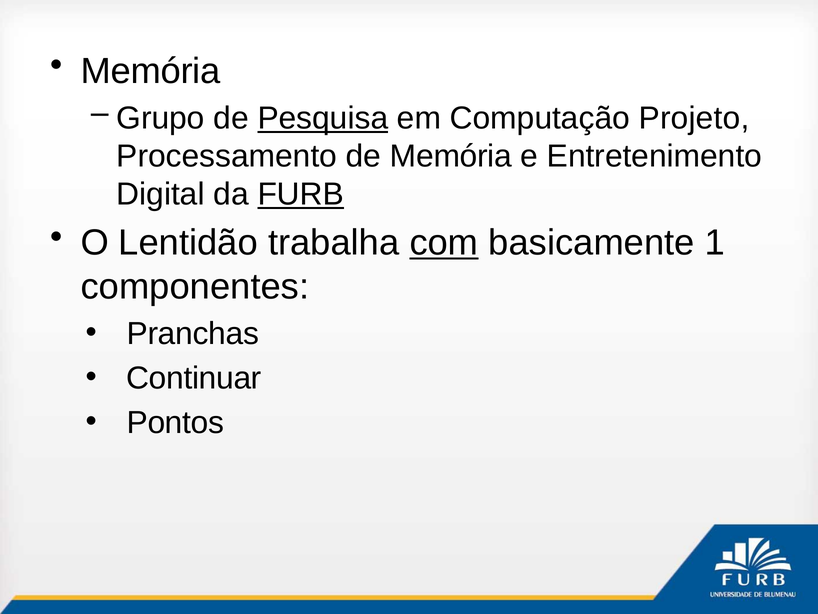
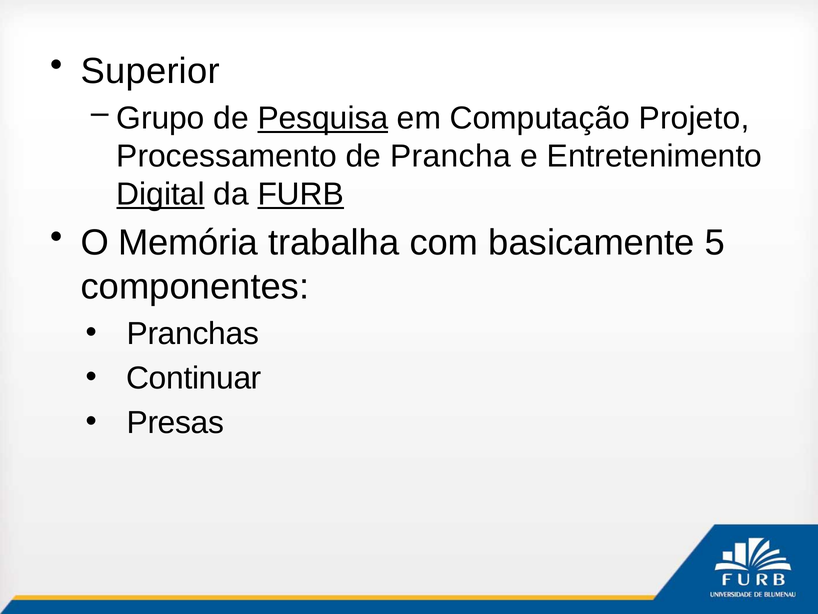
Memória at (151, 71): Memória -> Superior
de Memória: Memória -> Prancha
Digital underline: none -> present
Lentidão: Lentidão -> Memória
com underline: present -> none
1: 1 -> 5
Pontos: Pontos -> Presas
